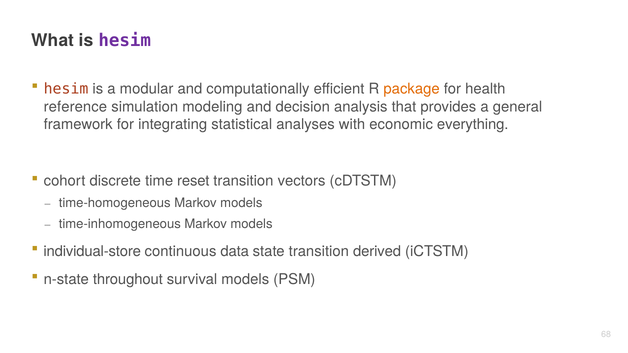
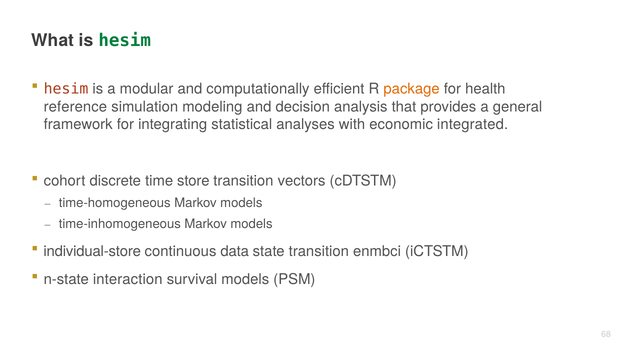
hesim at (125, 40) colour: purple -> green
everything: everything -> integrated
reset: reset -> store
derived: derived -> enmbci
throughout: throughout -> interaction
